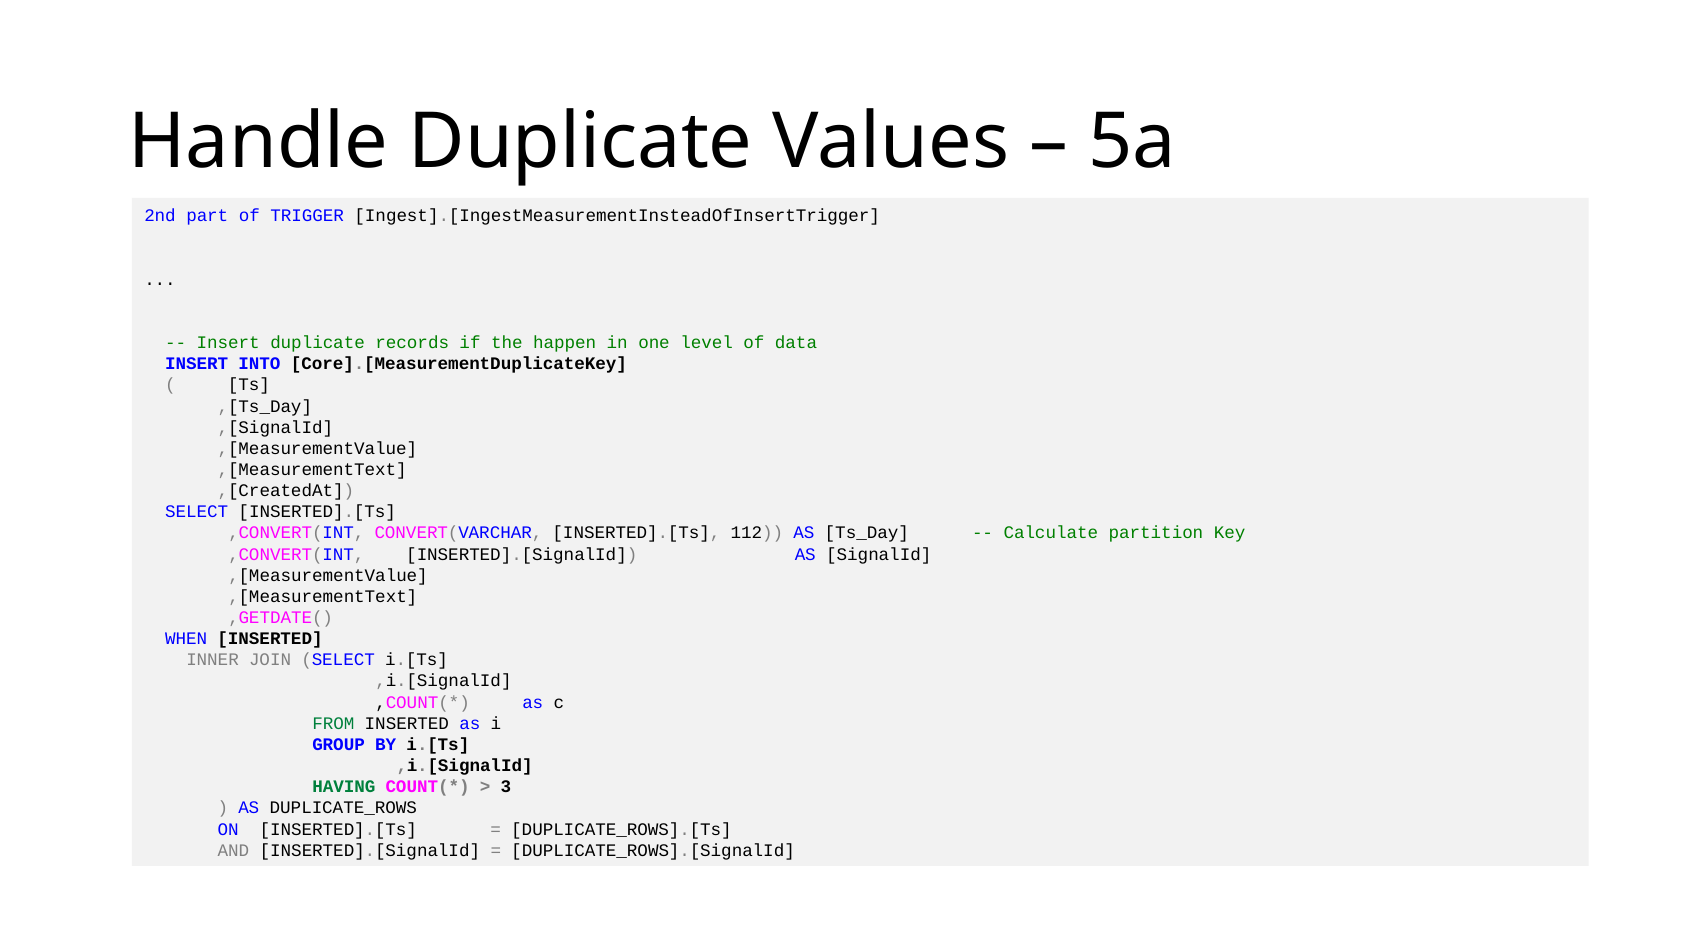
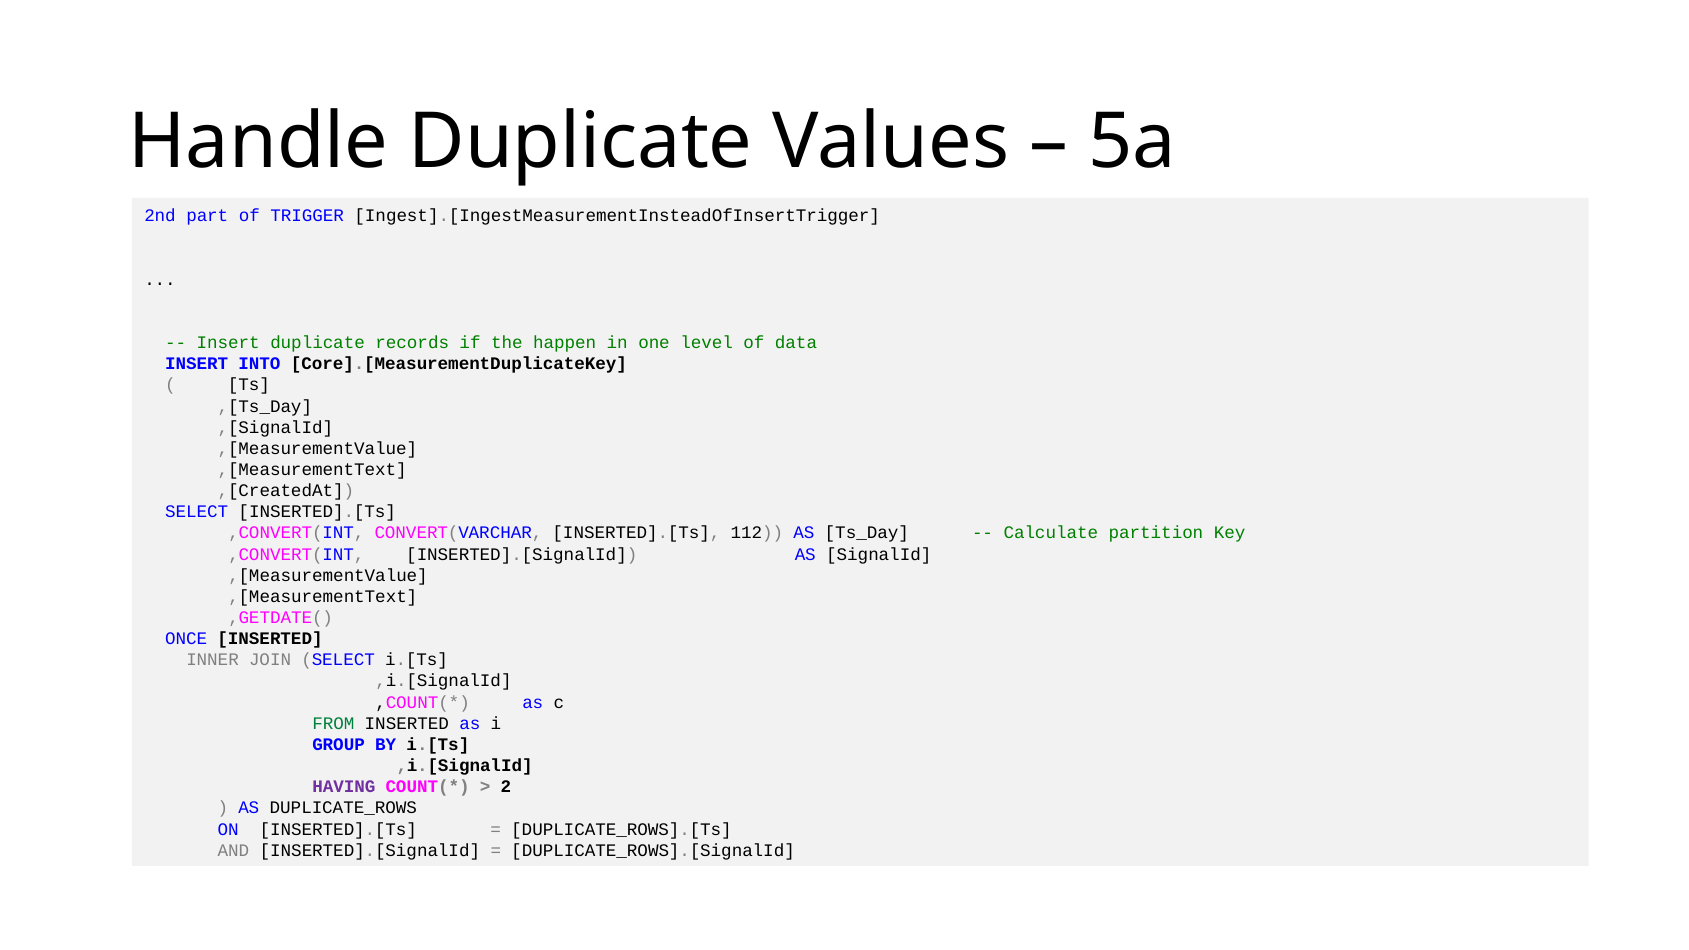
WHEN: WHEN -> ONCE
HAVING colour: green -> purple
3: 3 -> 2
